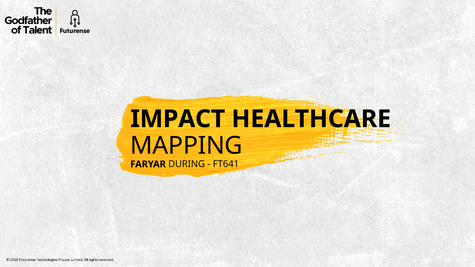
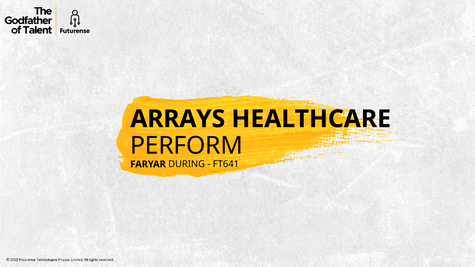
IMPACT: IMPACT -> ARRAYS
MAPPING: MAPPING -> PERFORM
